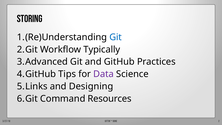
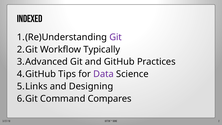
Storing: Storing -> Indexed
Git at (116, 37) colour: blue -> purple
Resources: Resources -> Compares
